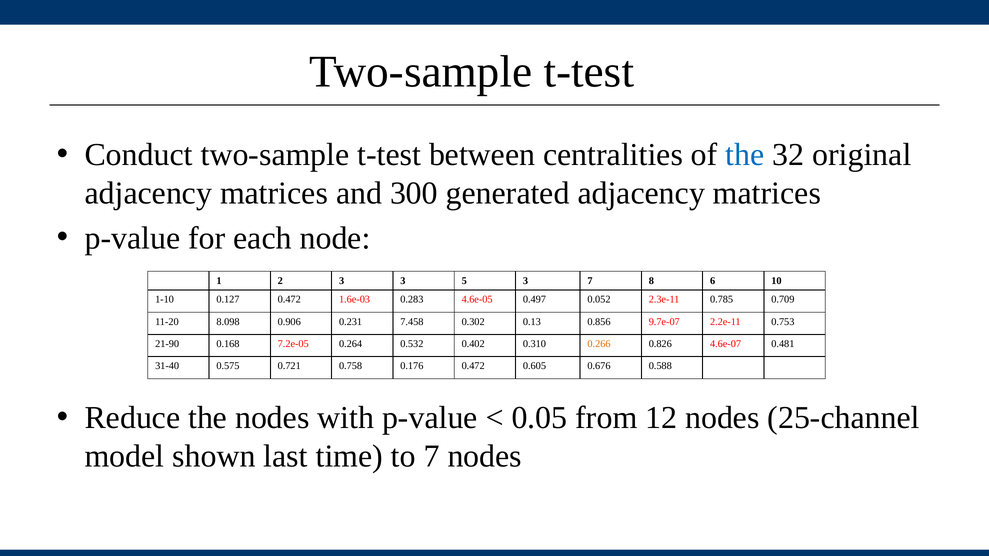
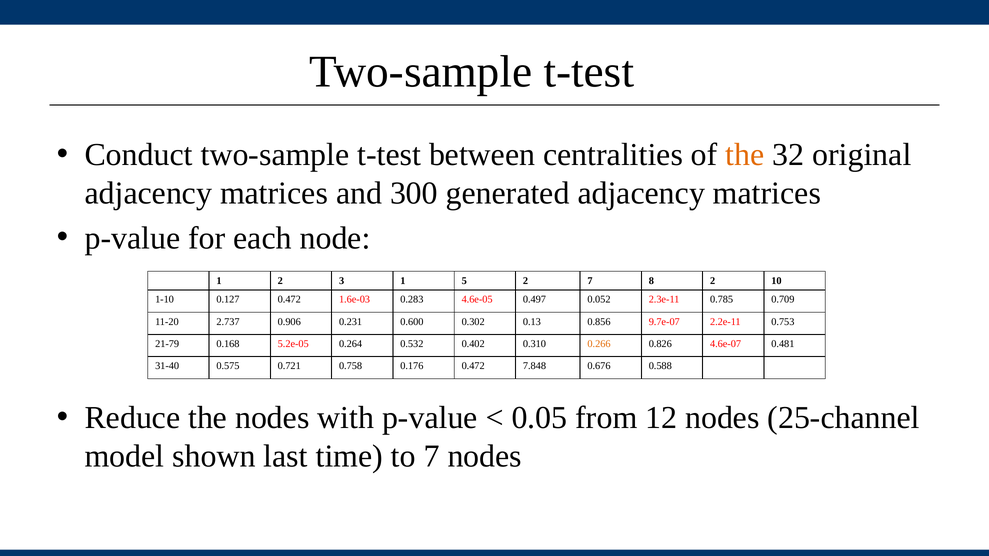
the at (745, 155) colour: blue -> orange
3 3: 3 -> 1
5 3: 3 -> 2
8 6: 6 -> 2
8.098: 8.098 -> 2.737
7.458: 7.458 -> 0.600
21-90: 21-90 -> 21-79
7.2e-05: 7.2e-05 -> 5.2e-05
0.605: 0.605 -> 7.848
